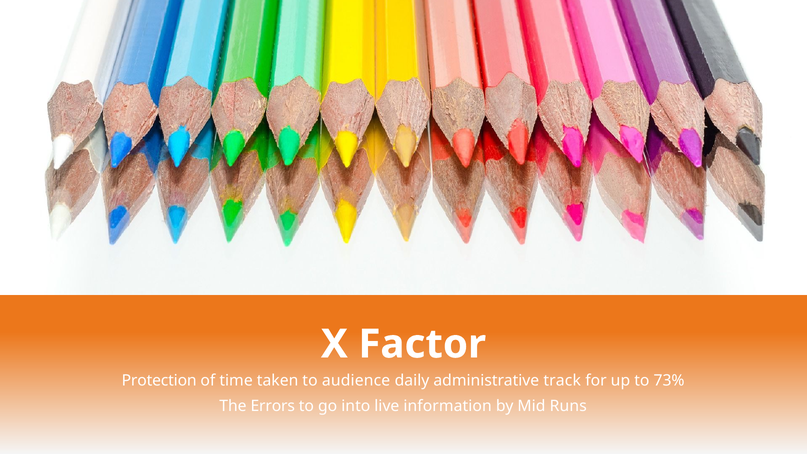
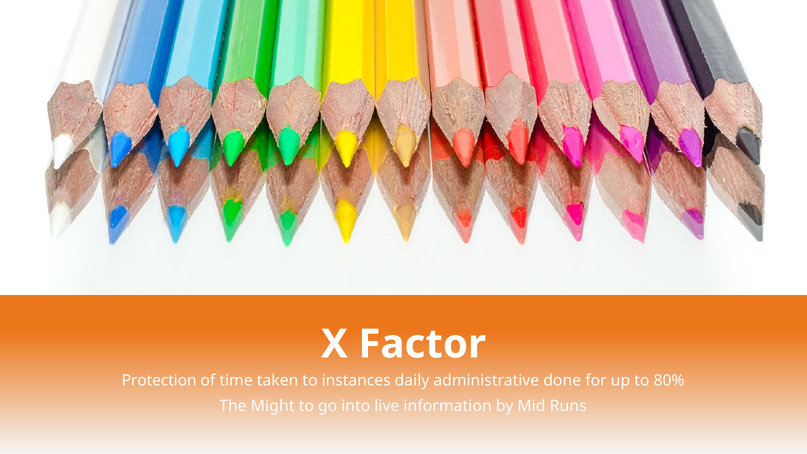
audience: audience -> instances
track: track -> done
73%: 73% -> 80%
Errors: Errors -> Might
